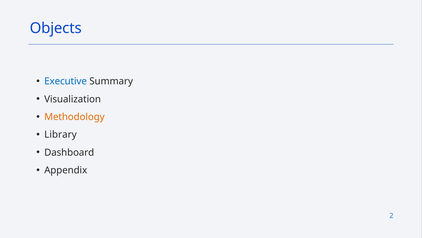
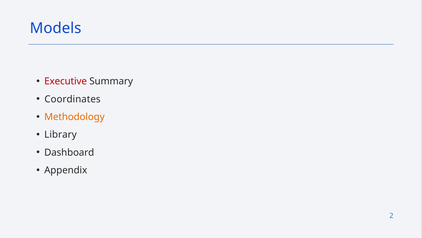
Objects: Objects -> Models
Executive colour: blue -> red
Visualization: Visualization -> Coordinates
